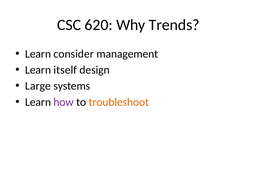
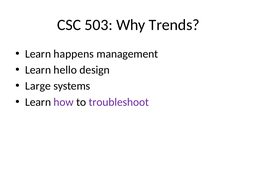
620: 620 -> 503
consider: consider -> happens
itself: itself -> hello
troubleshoot colour: orange -> purple
